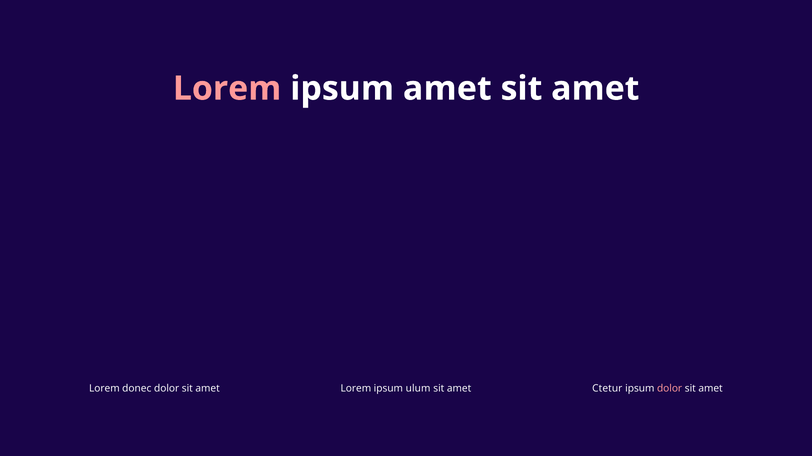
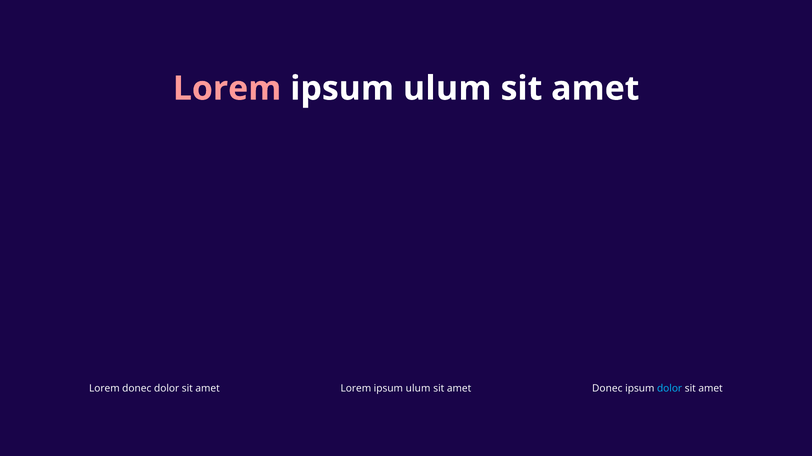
amet at (447, 89): amet -> ulum
amet Ctetur: Ctetur -> Donec
dolor at (670, 389) colour: pink -> light blue
